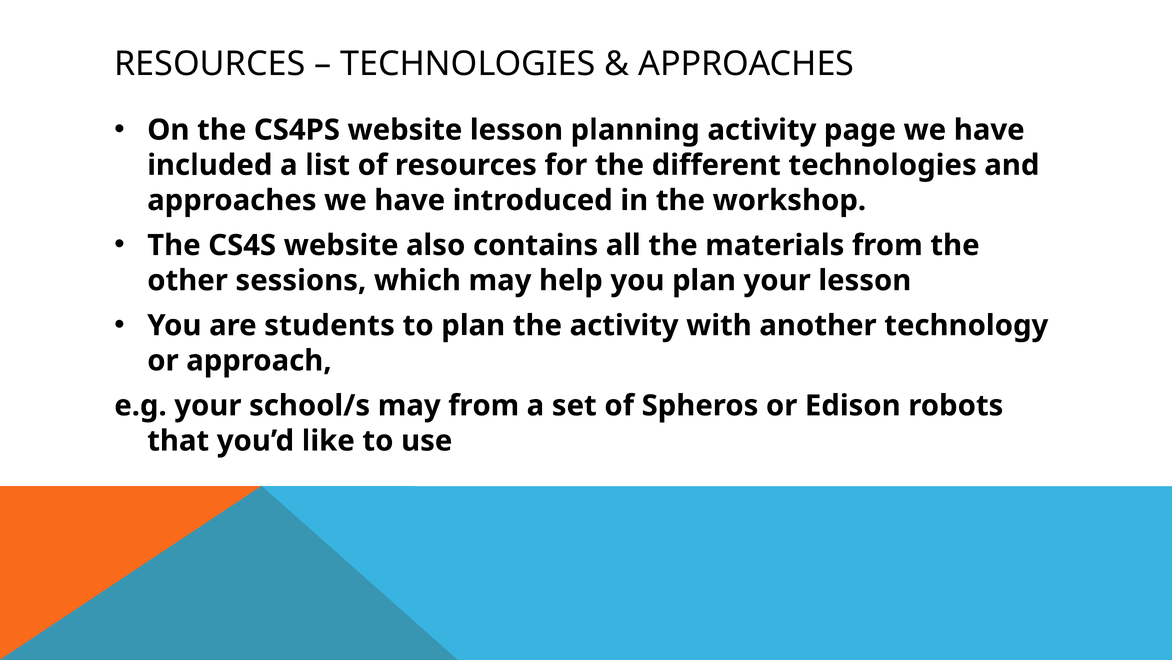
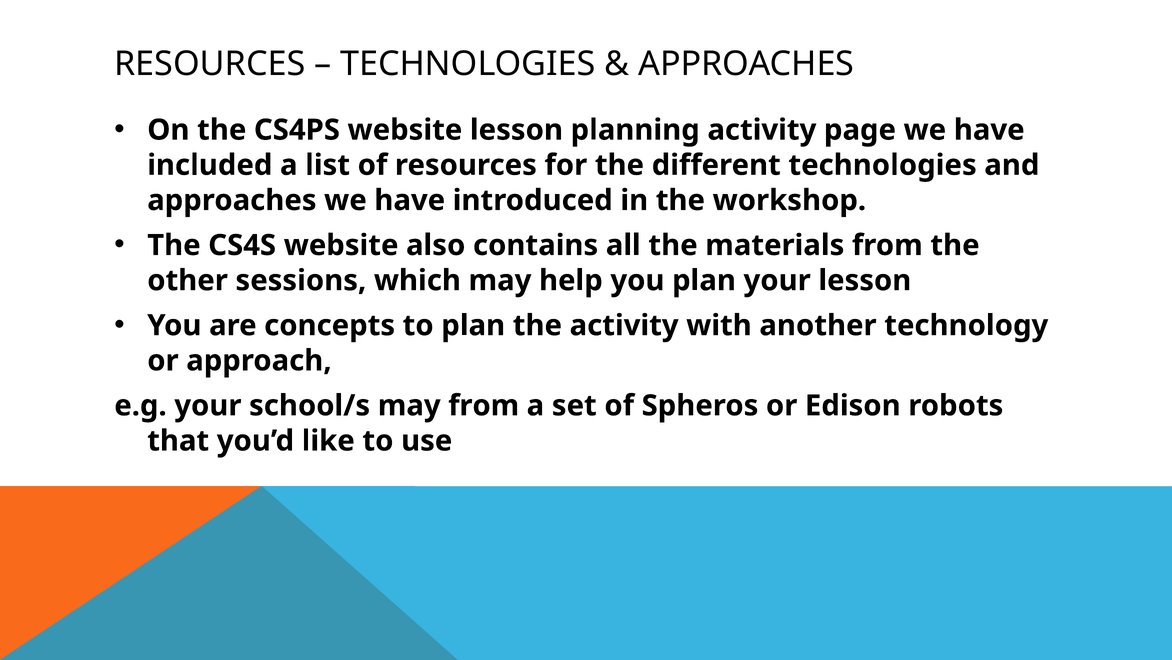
students: students -> concepts
